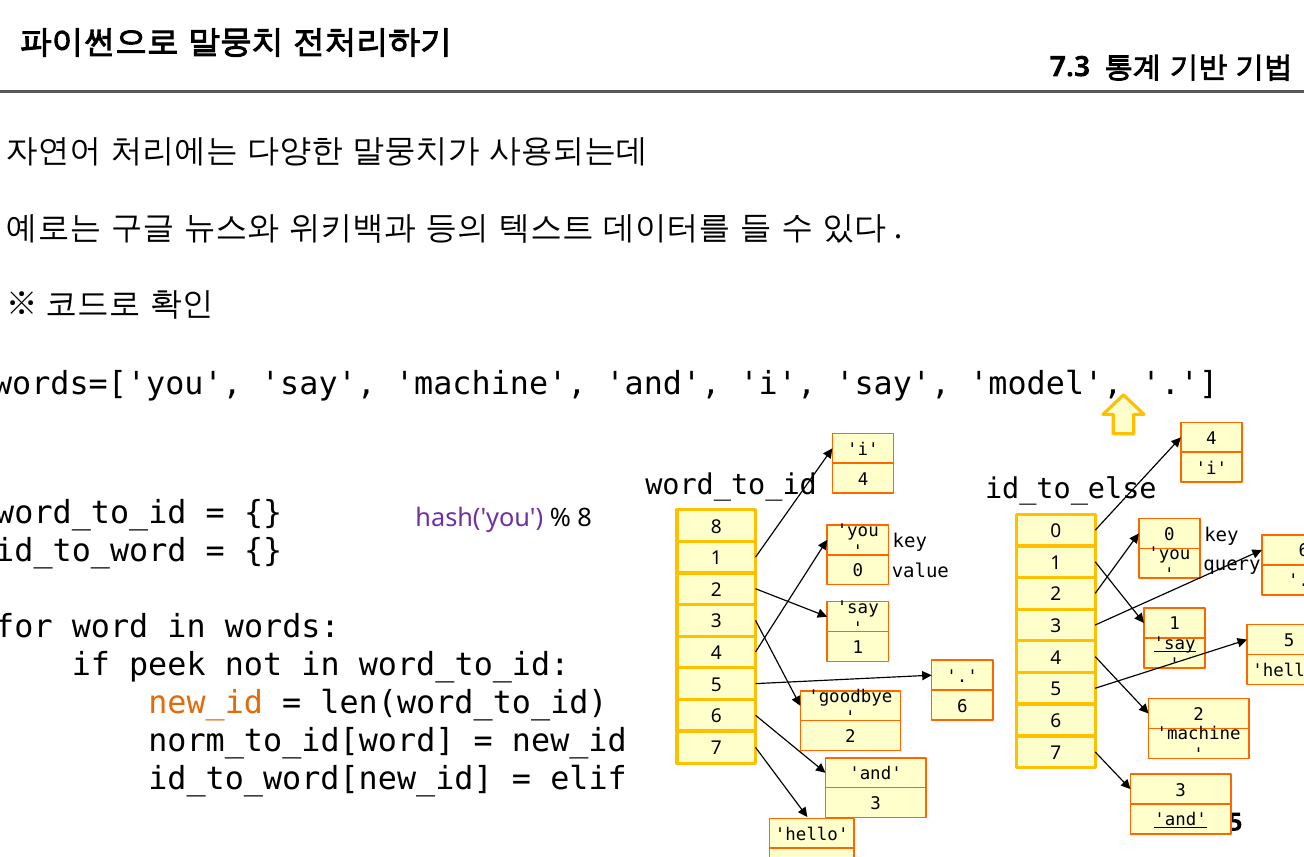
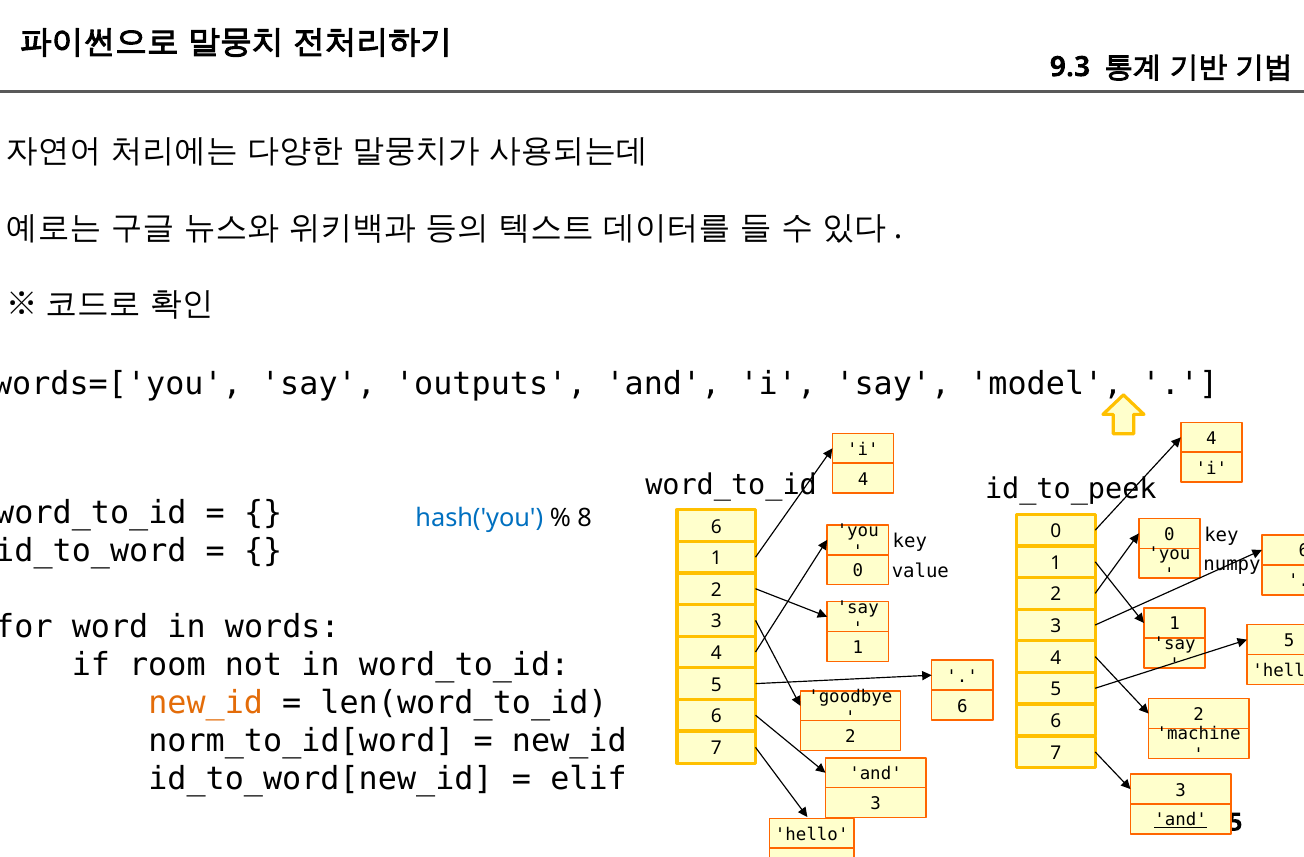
7.3: 7.3 -> 9.3
say machine: machine -> outputs
id_to_else: id_to_else -> id_to_peek
hash('you colour: purple -> blue
8 8: 8 -> 6
query: query -> numpy
say at (1175, 643) underline: present -> none
peek: peek -> room
